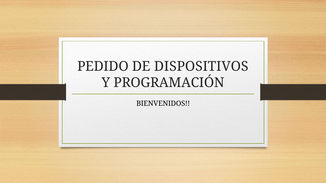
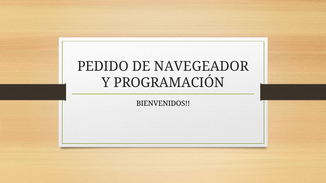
DISPOSITIVOS: DISPOSITIVOS -> NAVEGEADOR
